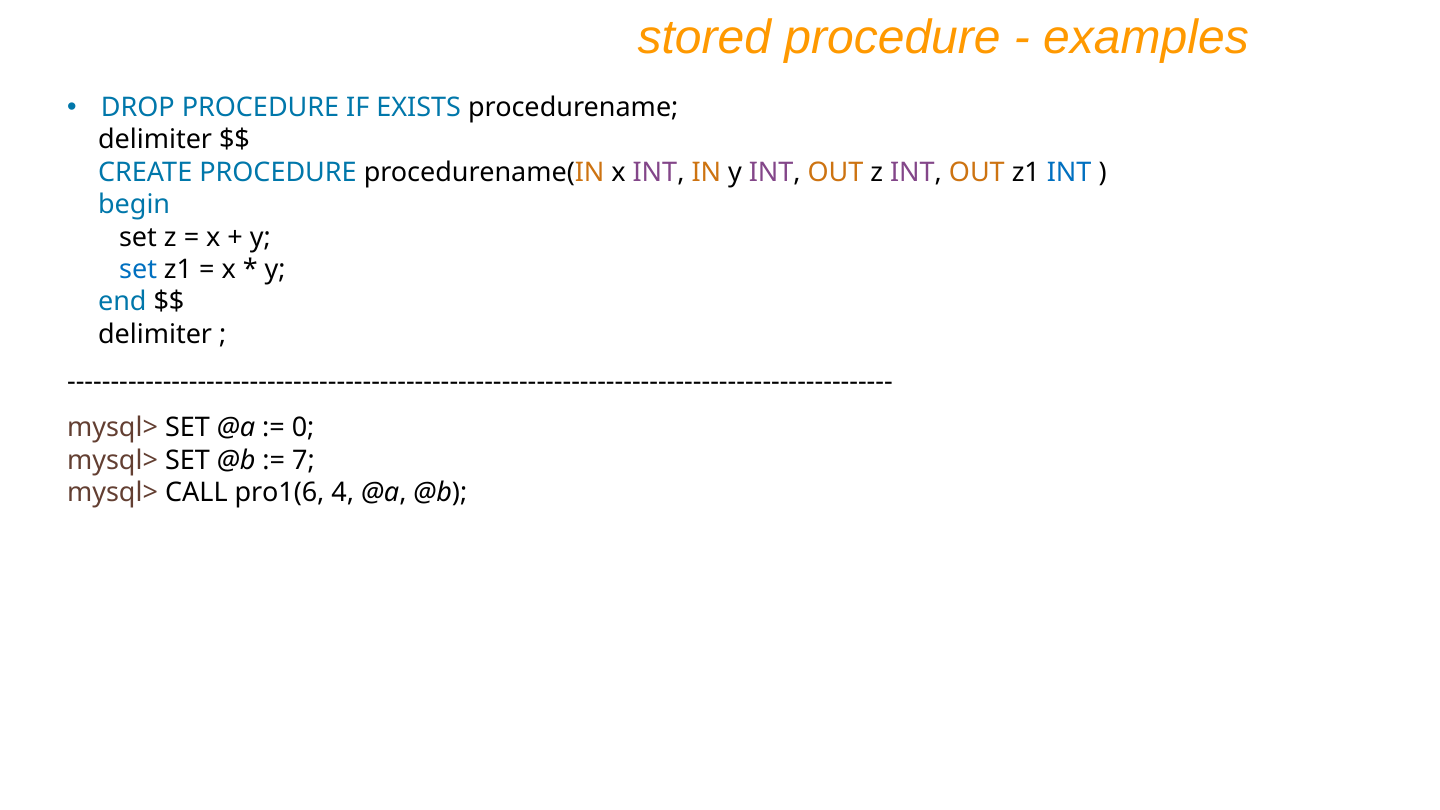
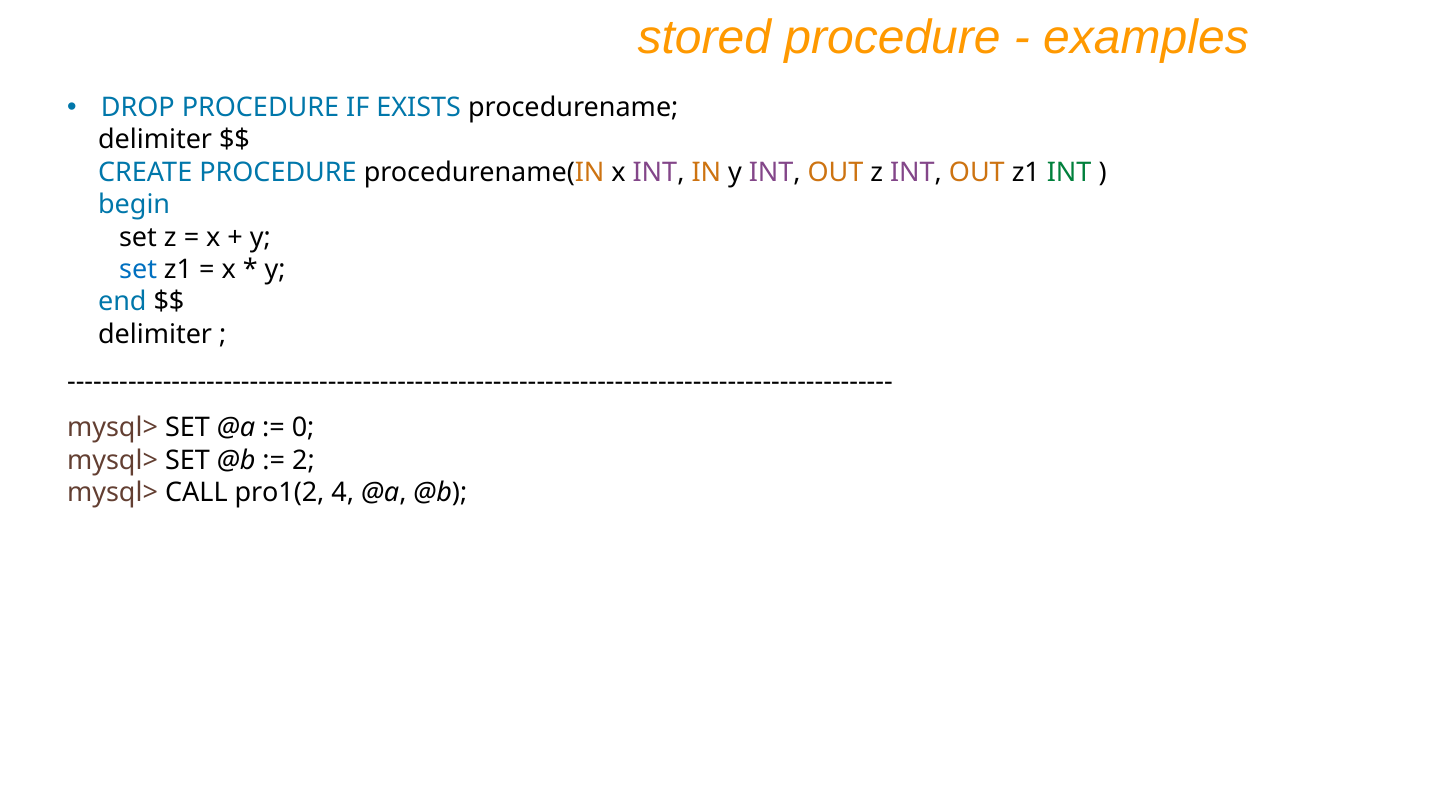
INT at (1069, 172) colour: blue -> green
7: 7 -> 2
pro1(6: pro1(6 -> pro1(2
